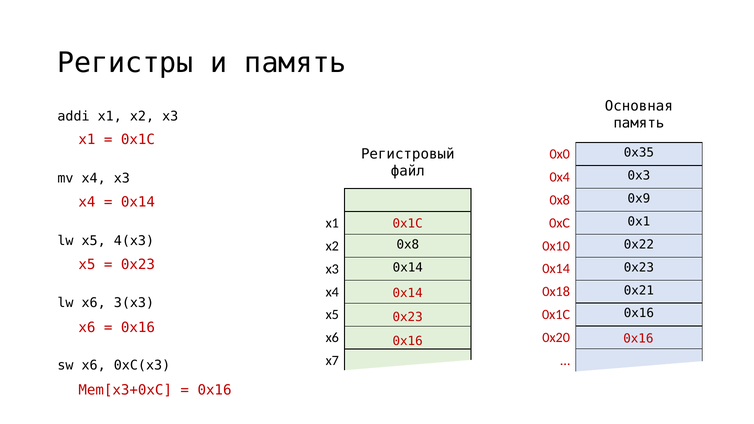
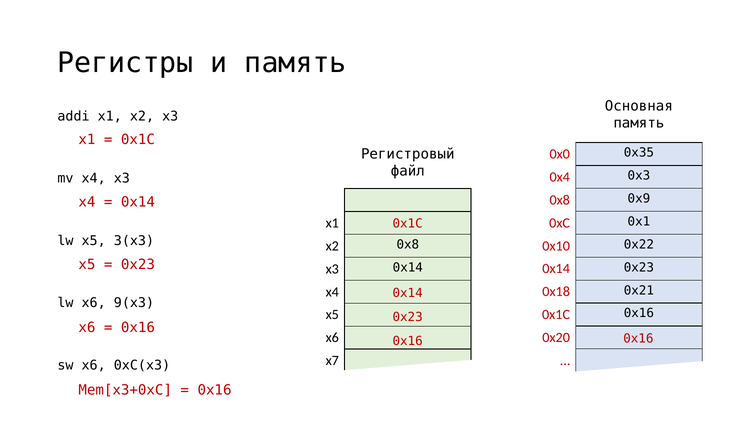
4(x3: 4(x3 -> 3(x3
3(x3: 3(x3 -> 9(x3
